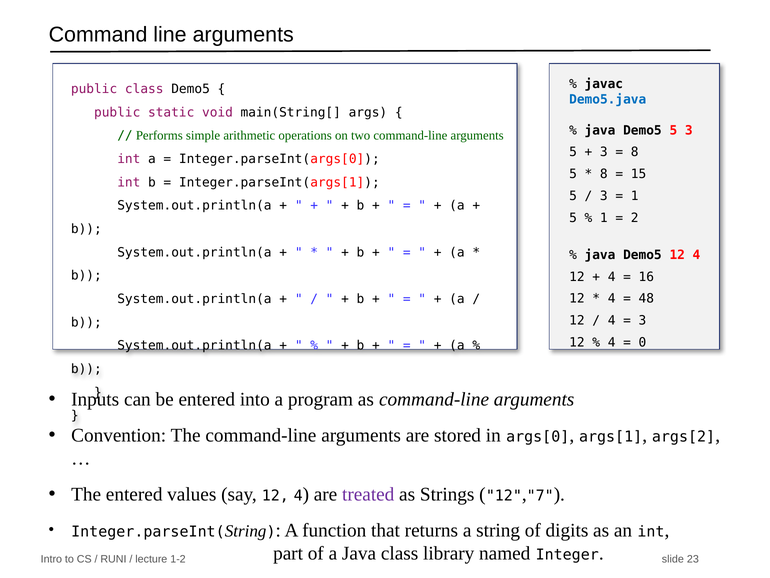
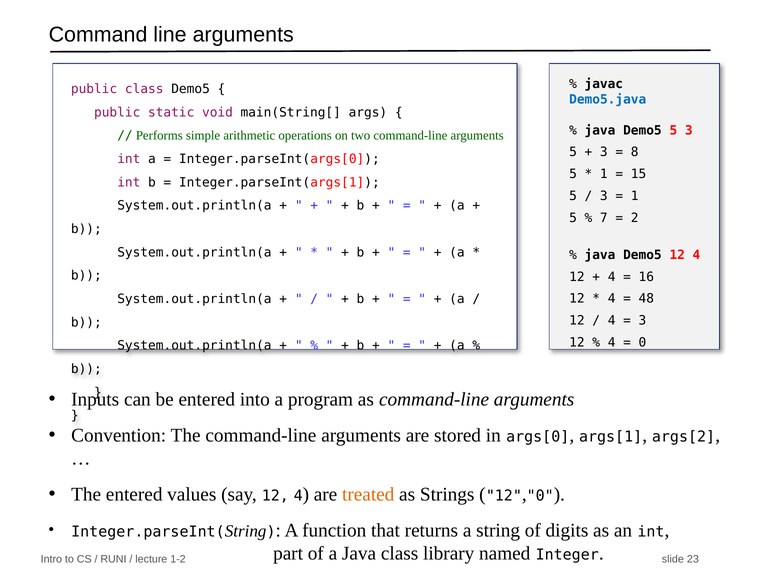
8 at (604, 174): 8 -> 1
1 at (604, 218): 1 -> 7
treated colour: purple -> orange
7 at (540, 495): 7 -> 0
